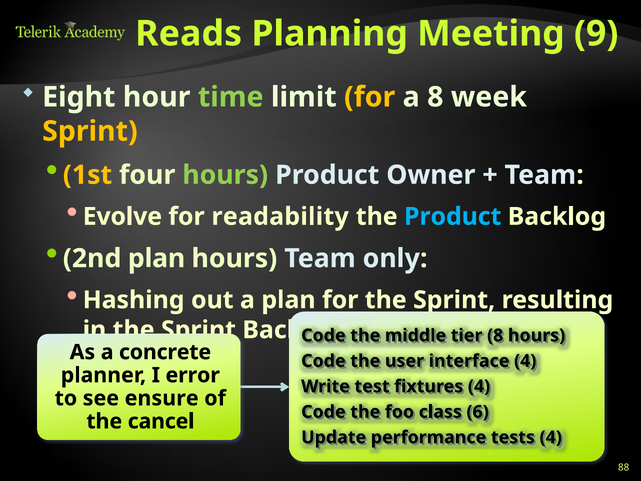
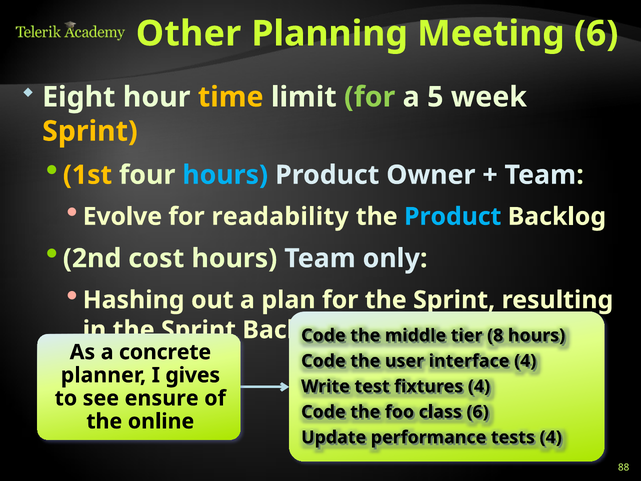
Reads: Reads -> Other
Meeting 9: 9 -> 6
time colour: light green -> yellow
for at (370, 97) colour: yellow -> light green
a 8: 8 -> 5
hours at (225, 175) colour: light green -> light blue
2nd plan: plan -> cost
error: error -> gives
cancel: cancel -> online
